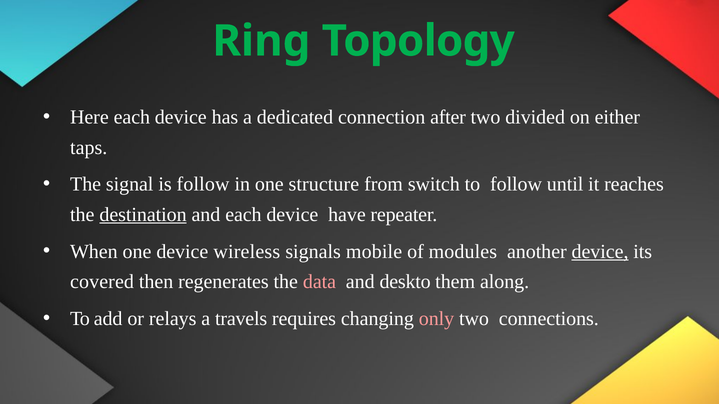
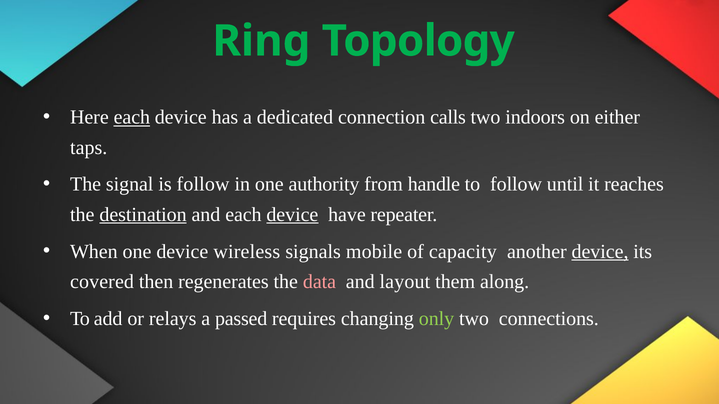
each at (132, 117) underline: none -> present
after: after -> calls
divided: divided -> indoors
structure: structure -> authority
switch: switch -> handle
device at (292, 215) underline: none -> present
modules: modules -> capacity
deskto: deskto -> layout
travels: travels -> passed
only colour: pink -> light green
